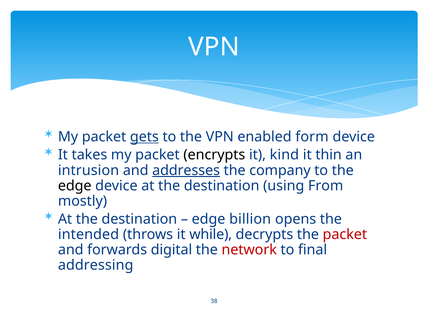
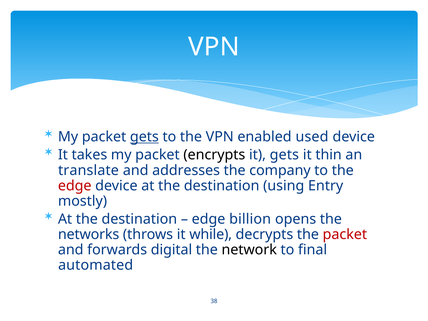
form: form -> used
it kind: kind -> gets
intrusion: intrusion -> translate
addresses underline: present -> none
edge at (75, 186) colour: black -> red
From: From -> Entry
intended: intended -> networks
network colour: red -> black
addressing: addressing -> automated
